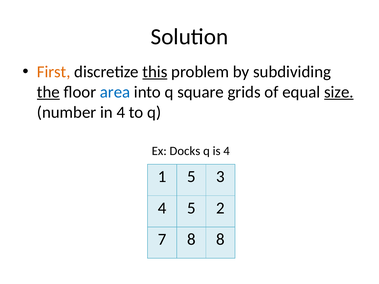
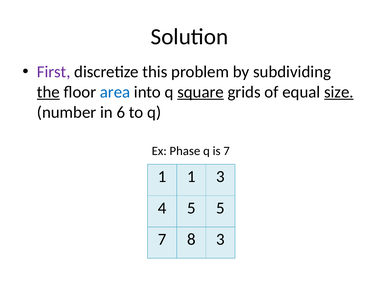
First colour: orange -> purple
this underline: present -> none
square underline: none -> present
in 4: 4 -> 6
Docks: Docks -> Phase
is 4: 4 -> 7
1 5: 5 -> 1
5 2: 2 -> 5
8 8: 8 -> 3
